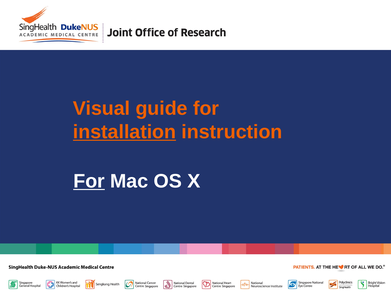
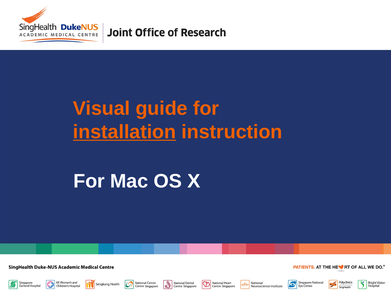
For at (89, 181) underline: present -> none
